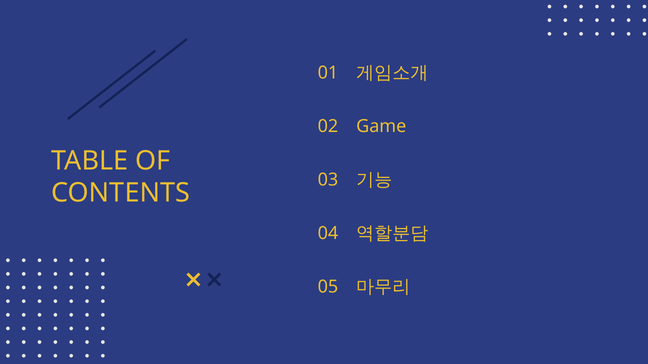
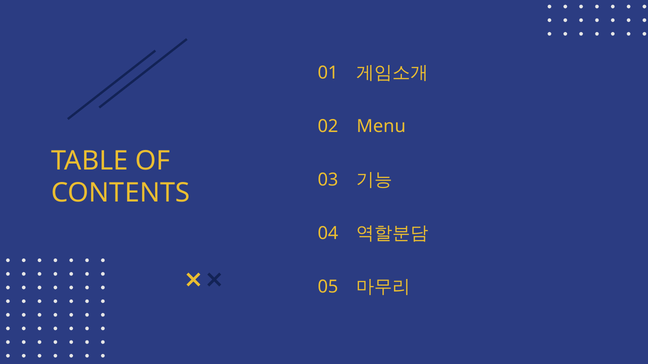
Game: Game -> Menu
